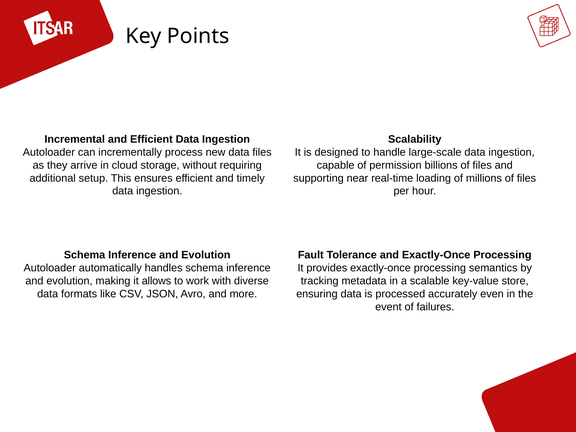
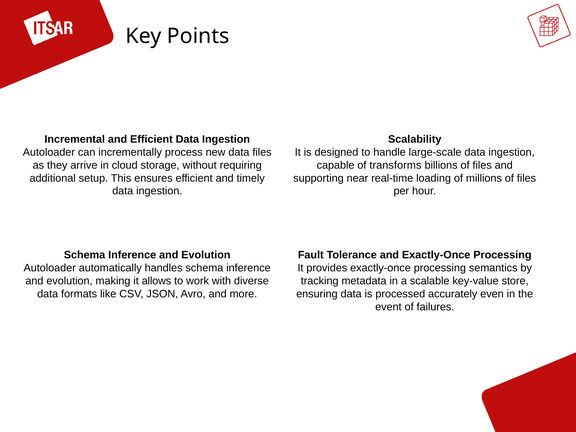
permission: permission -> transforms
